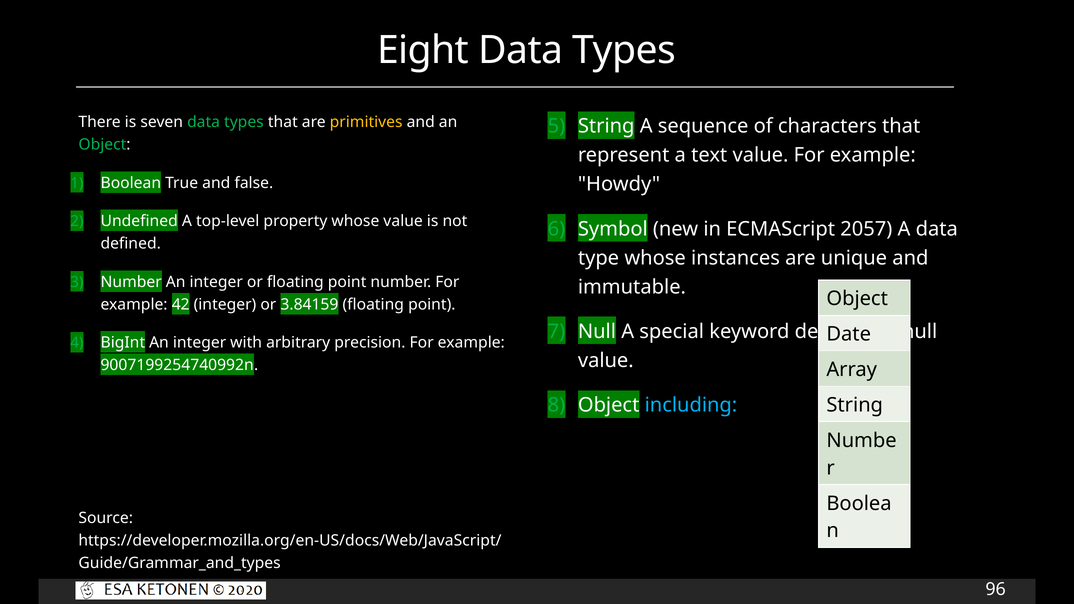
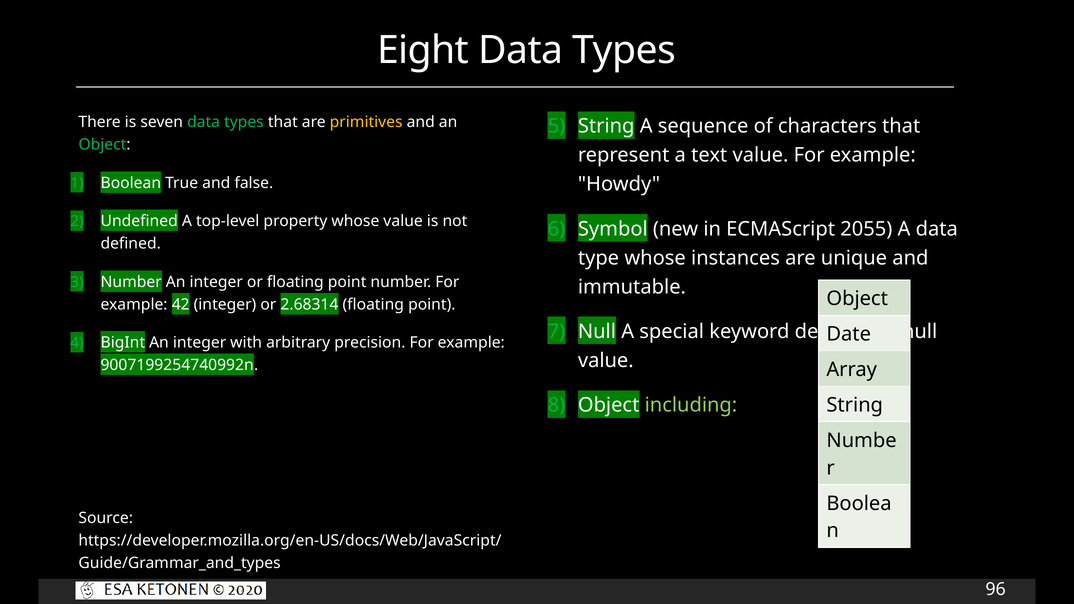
2057: 2057 -> 2055
3.84159: 3.84159 -> 2.68314
including colour: light blue -> light green
